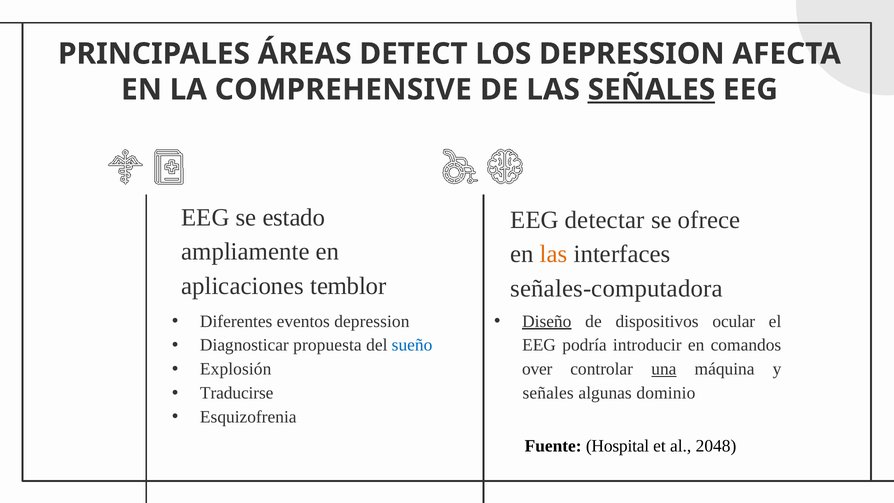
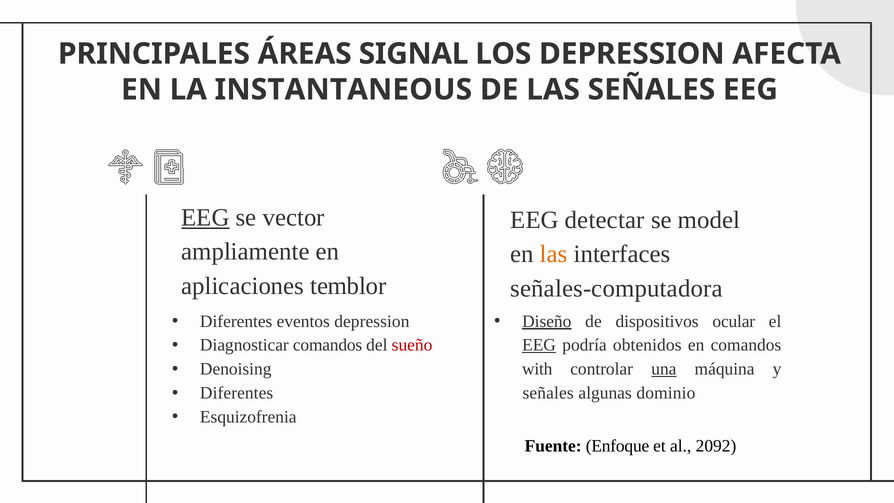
DETECT: DETECT -> SIGNAL
COMPREHENSIVE: COMPREHENSIVE -> INSTANTANEOUS
SEÑALES at (651, 90) underline: present -> none
EEG at (205, 217) underline: none -> present
estado: estado -> vector
ofrece: ofrece -> model
Diagnosticar propuesta: propuesta -> comandos
sueño colour: blue -> red
EEG at (539, 345) underline: none -> present
introducir: introducir -> obtenidos
Explosión: Explosión -> Denoising
over: over -> with
Traducirse at (237, 393): Traducirse -> Diferentes
Hospital: Hospital -> Enfoque
2048: 2048 -> 2092
